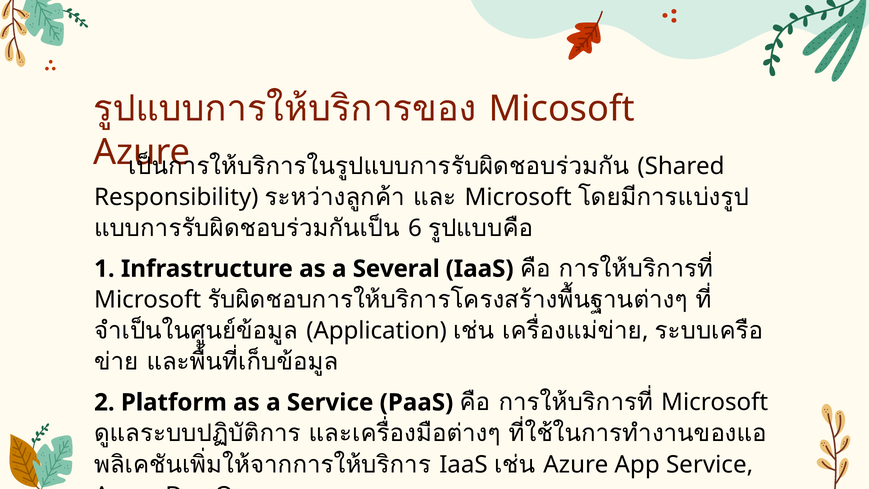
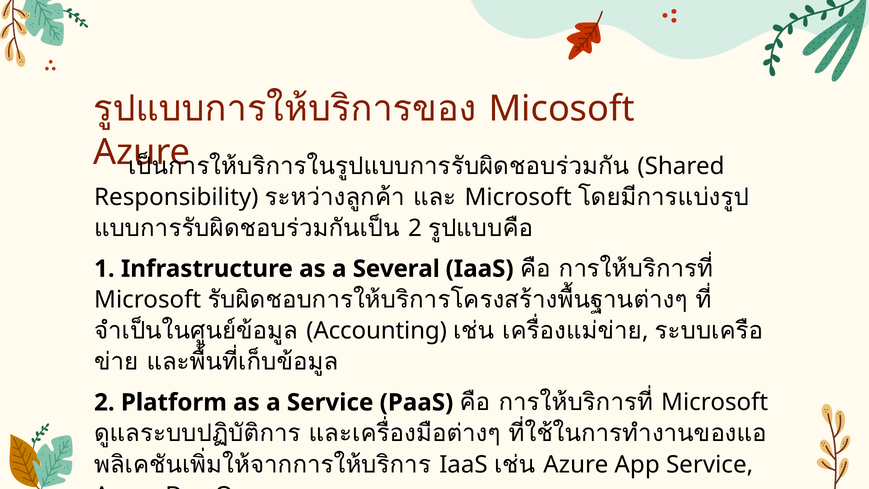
6 at (415, 228): 6 -> 2
Application: Application -> Accounting
